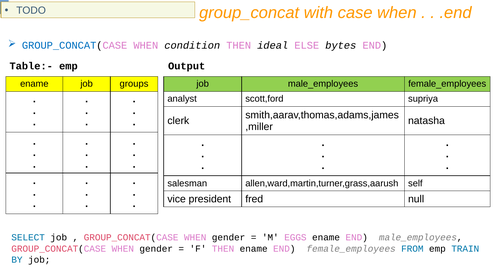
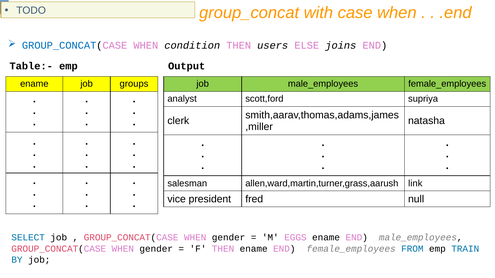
ideal: ideal -> users
bytes: bytes -> joins
self: self -> link
